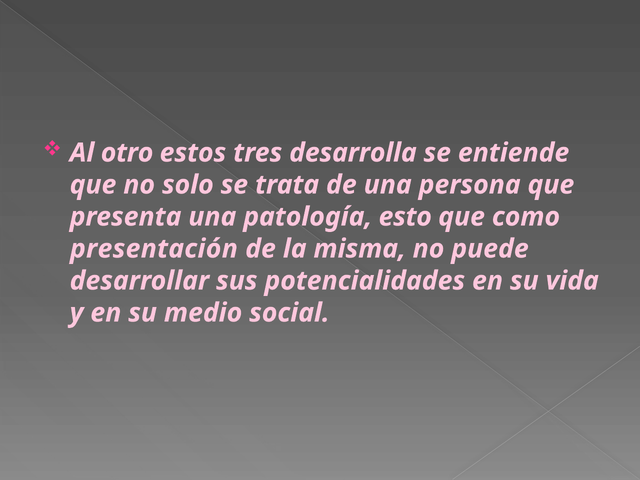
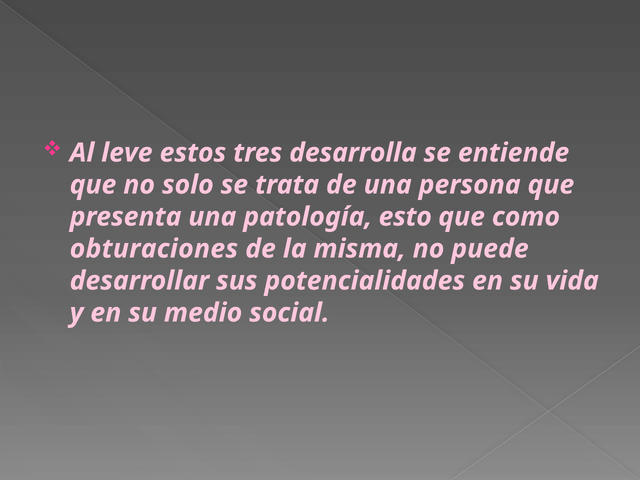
otro: otro -> leve
presentación: presentación -> obturaciones
